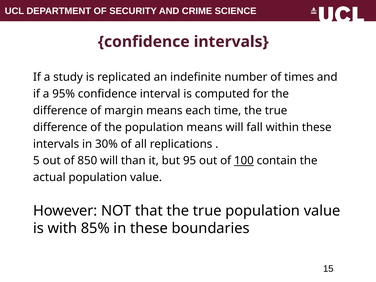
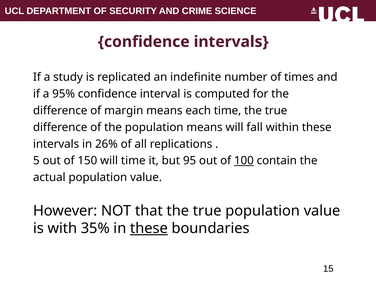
30%: 30% -> 26%
850: 850 -> 150
will than: than -> time
85%: 85% -> 35%
these at (149, 228) underline: none -> present
